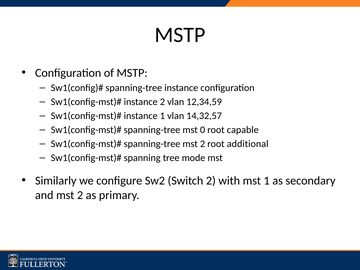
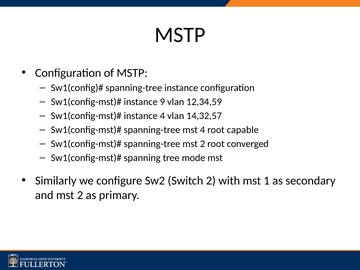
instance 2: 2 -> 9
instance 1: 1 -> 4
mst 0: 0 -> 4
additional: additional -> converged
